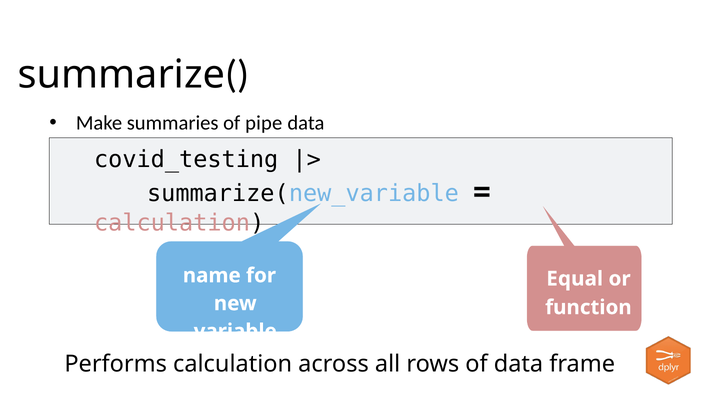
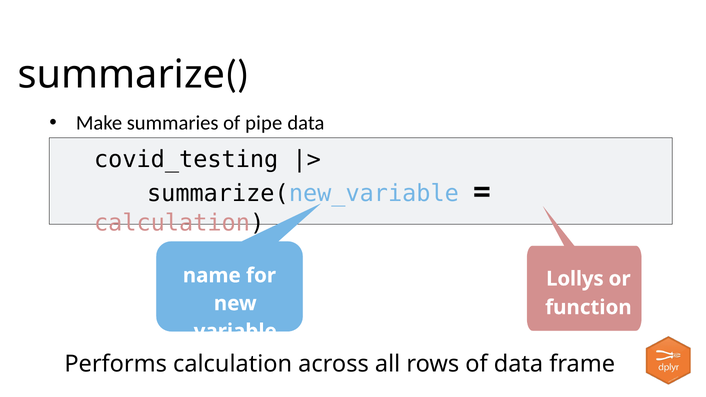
Equal: Equal -> Lollys
